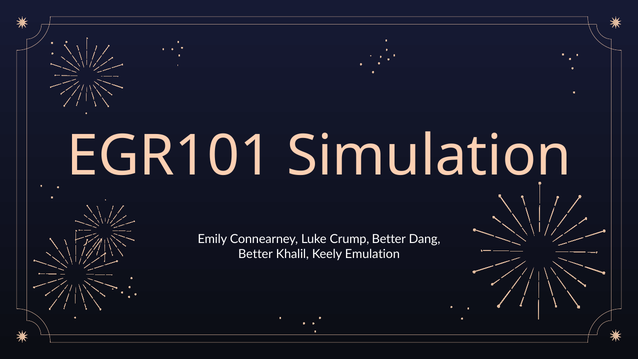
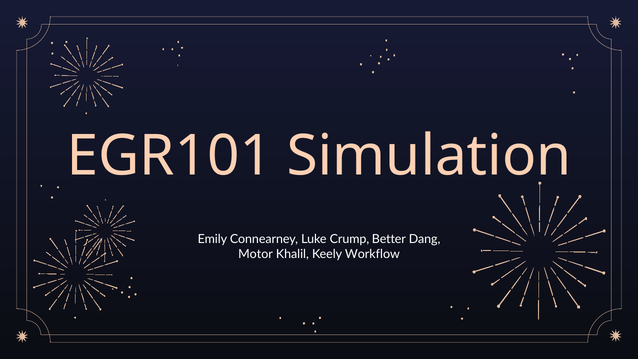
Better at (256, 254): Better -> Motor
Emulation: Emulation -> Workflow
